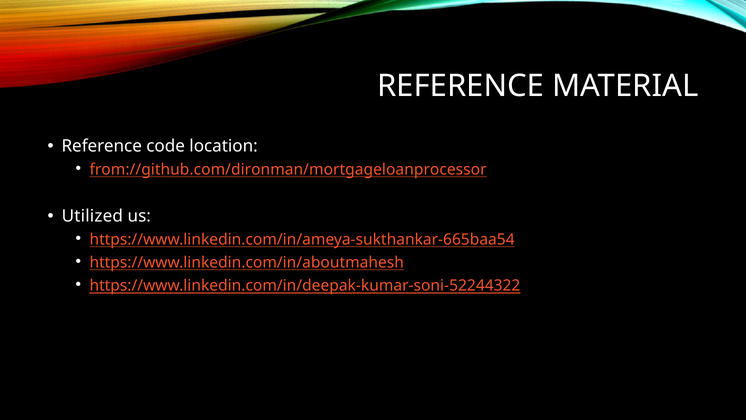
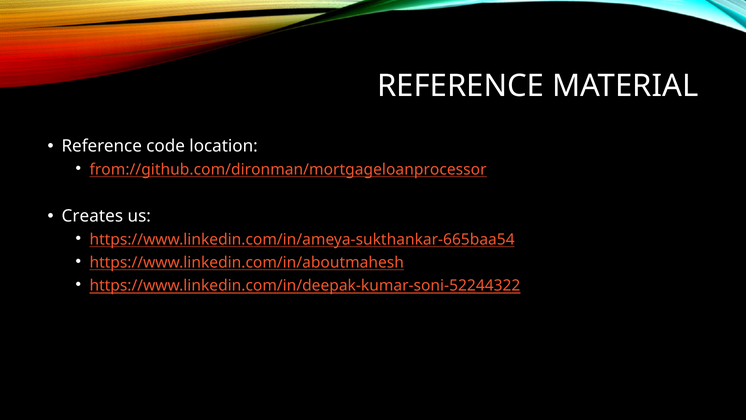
Utilized: Utilized -> Creates
